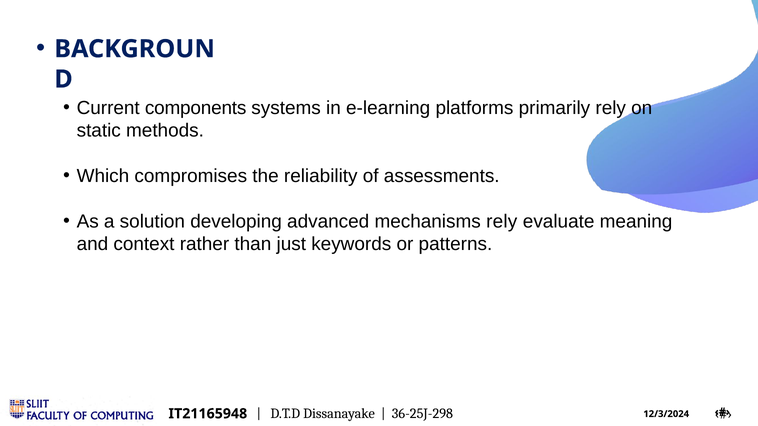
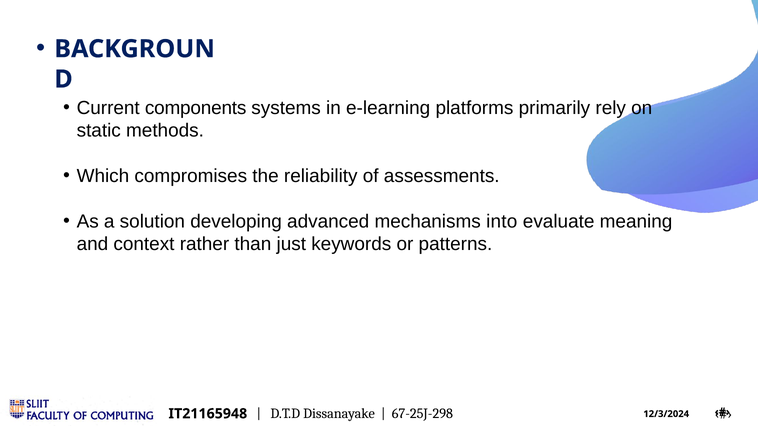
mechanisms rely: rely -> into
36-25J-298: 36-25J-298 -> 67-25J-298
